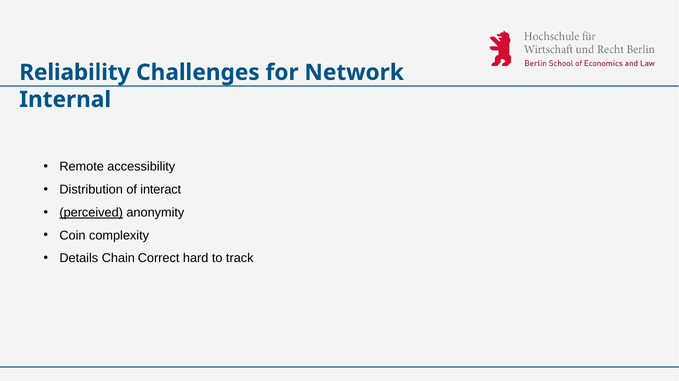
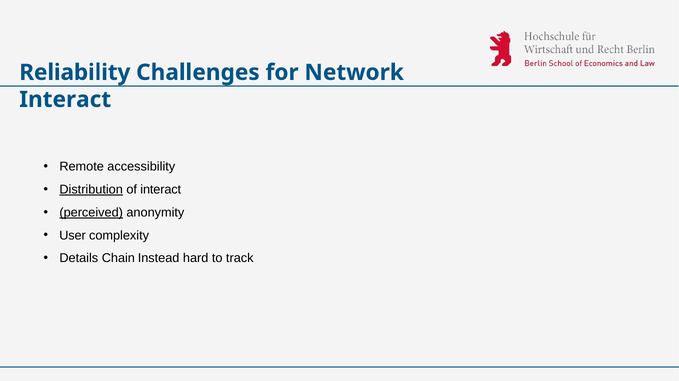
Internal at (65, 100): Internal -> Interact
Distribution underline: none -> present
Coin: Coin -> User
Correct: Correct -> Instead
